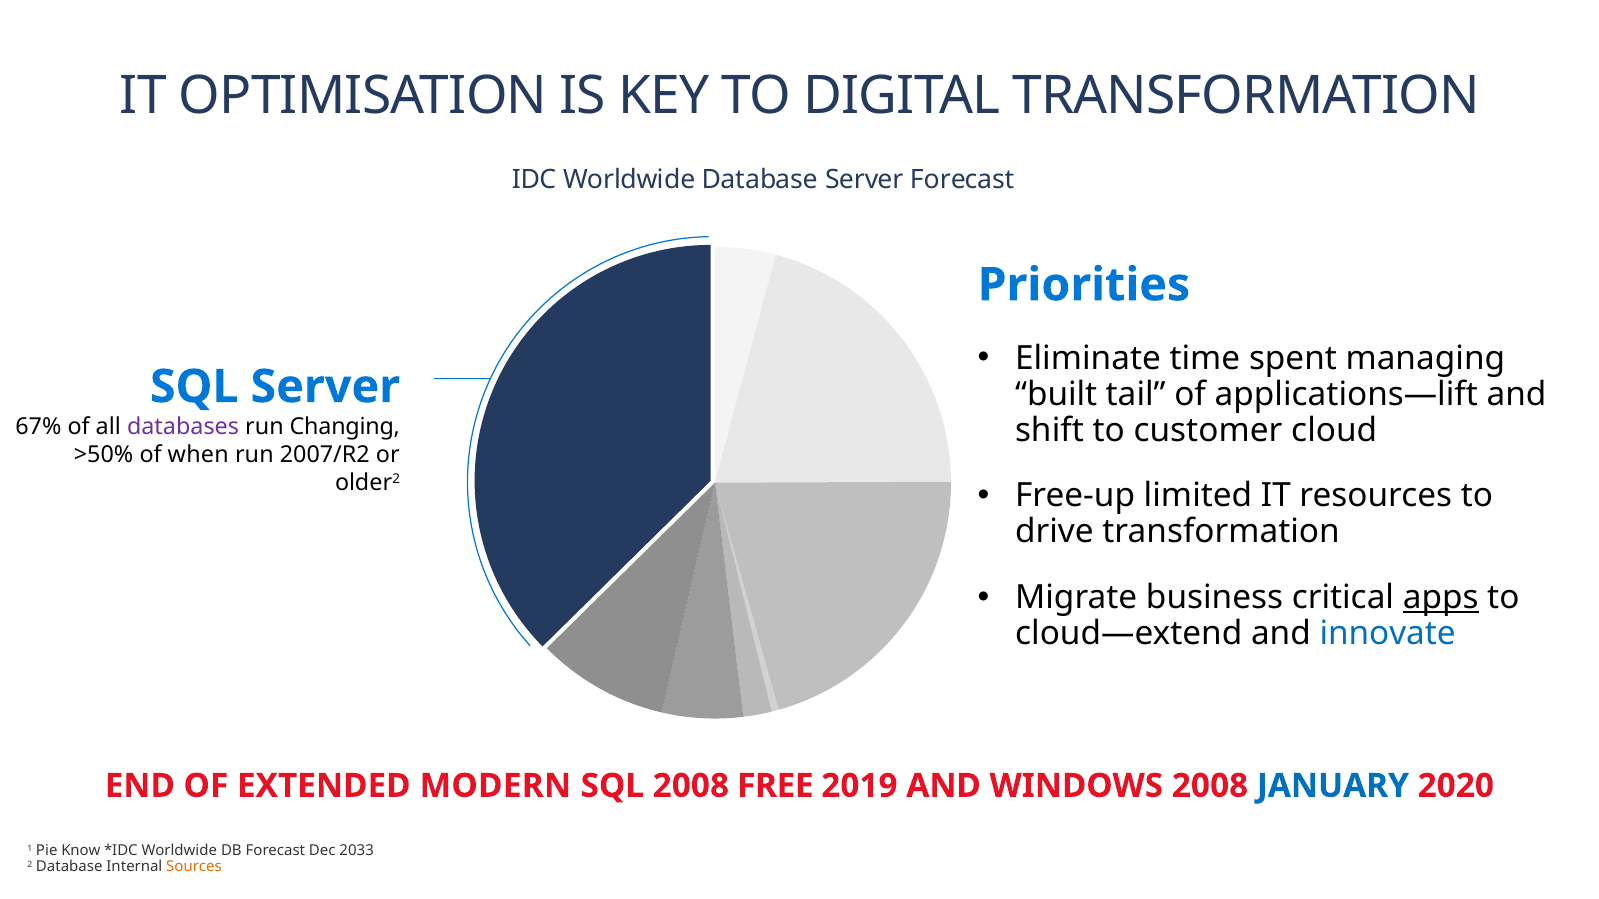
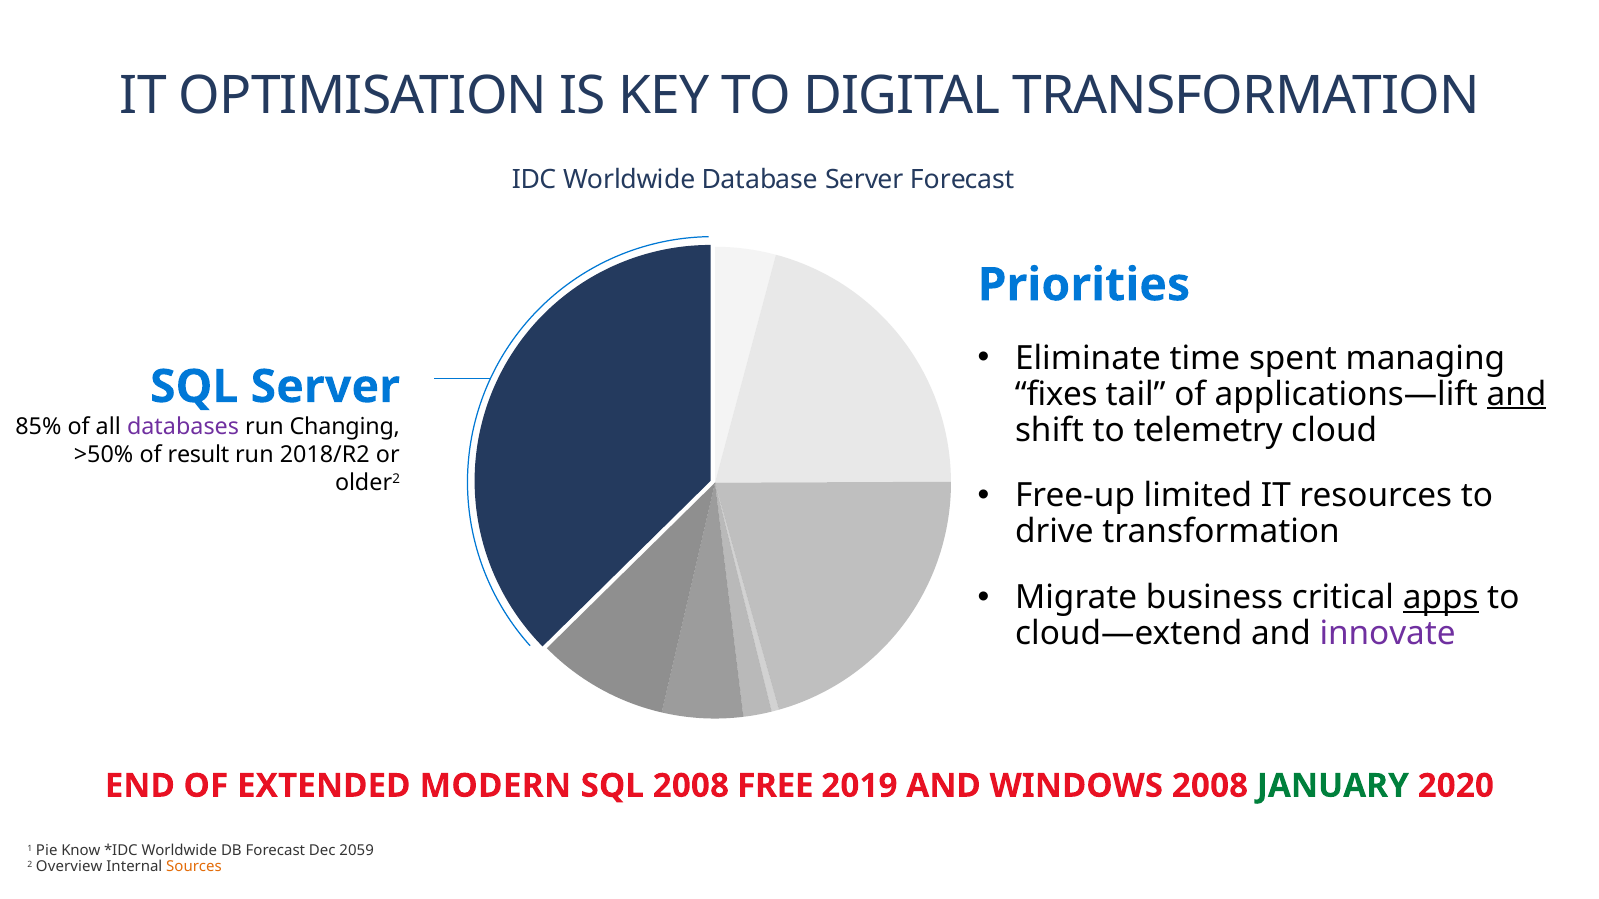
built: built -> fixes
and at (1516, 394) underline: none -> present
67%: 67% -> 85%
customer: customer -> telemetry
when: when -> result
2007/R2: 2007/R2 -> 2018/R2
innovate colour: blue -> purple
JANUARY colour: blue -> green
2033: 2033 -> 2059
2 Database: Database -> Overview
